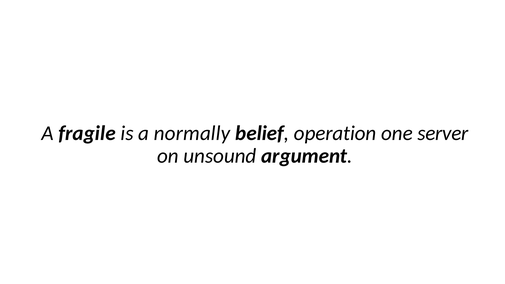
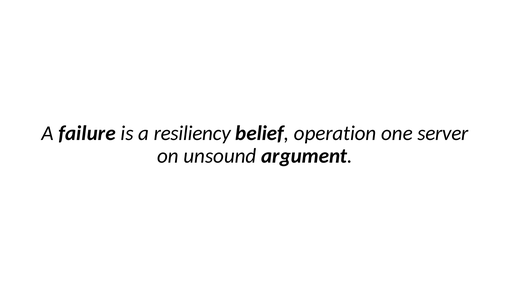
fragile: fragile -> failure
normally: normally -> resiliency
